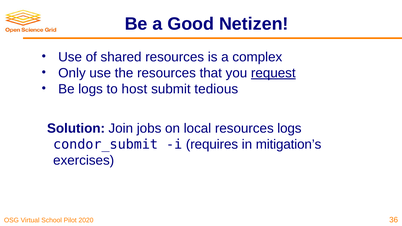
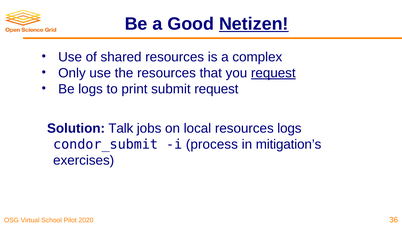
Netizen underline: none -> present
host: host -> print
submit tedious: tedious -> request
Join: Join -> Talk
requires: requires -> process
